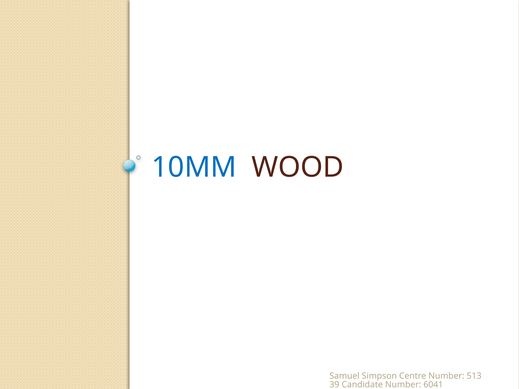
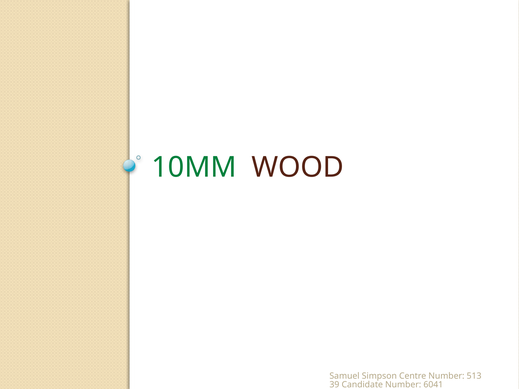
10MM colour: blue -> green
